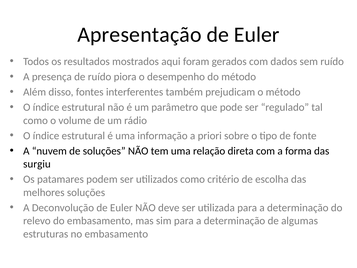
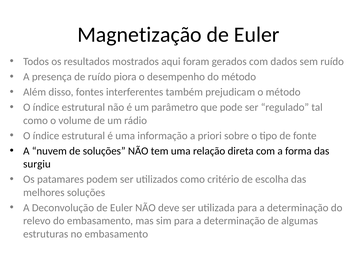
Apresentação: Apresentação -> Magnetização
